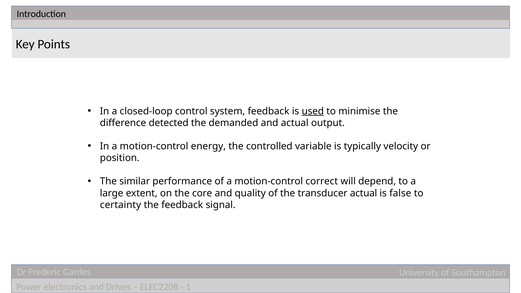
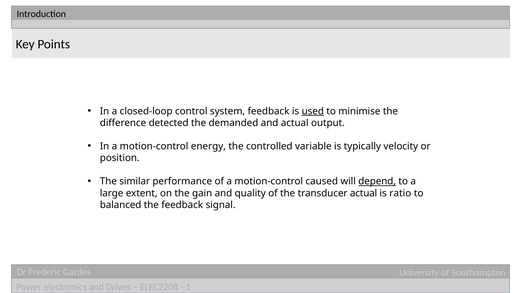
correct: correct -> caused
depend underline: none -> present
core: core -> gain
false: false -> ratio
certainty: certainty -> balanced
